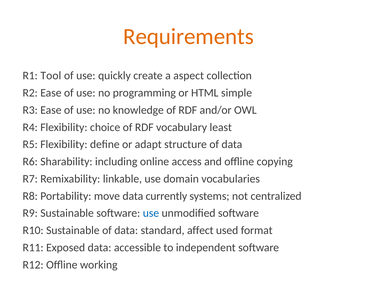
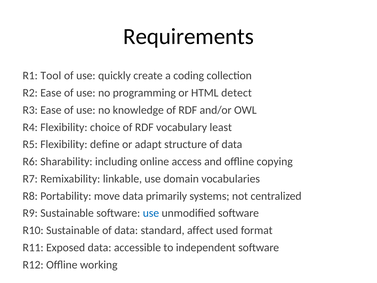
Requirements colour: orange -> black
aspect: aspect -> coding
simple: simple -> detect
currently: currently -> primarily
